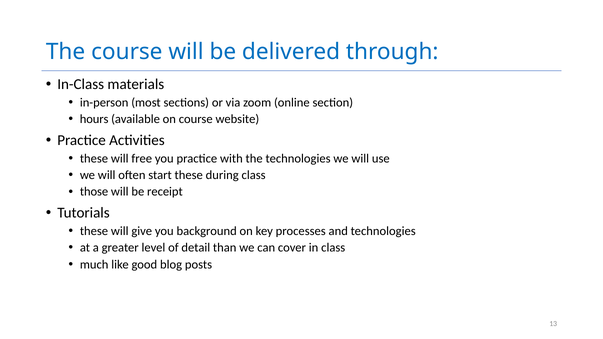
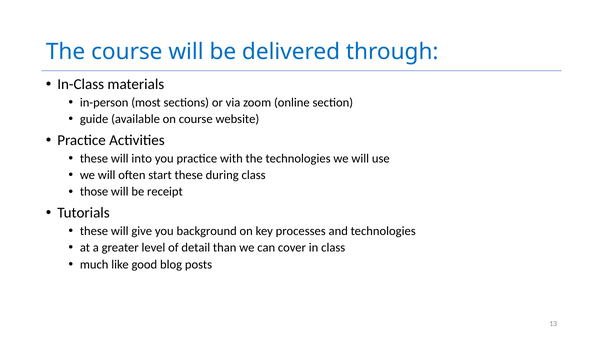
hours: hours -> guide
free: free -> into
